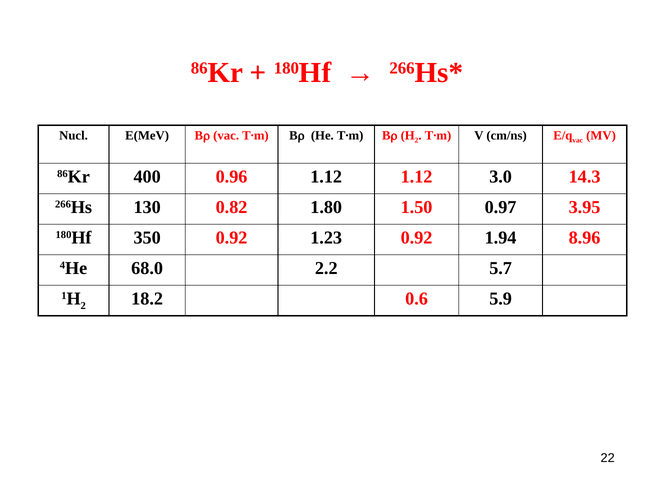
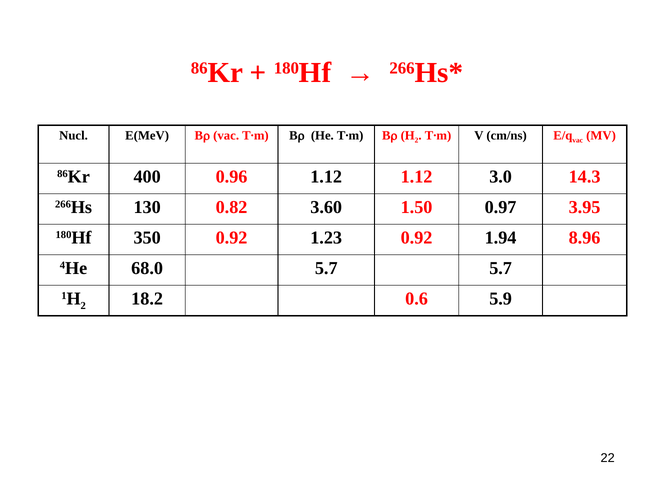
1.80: 1.80 -> 3.60
68.0 2.2: 2.2 -> 5.7
